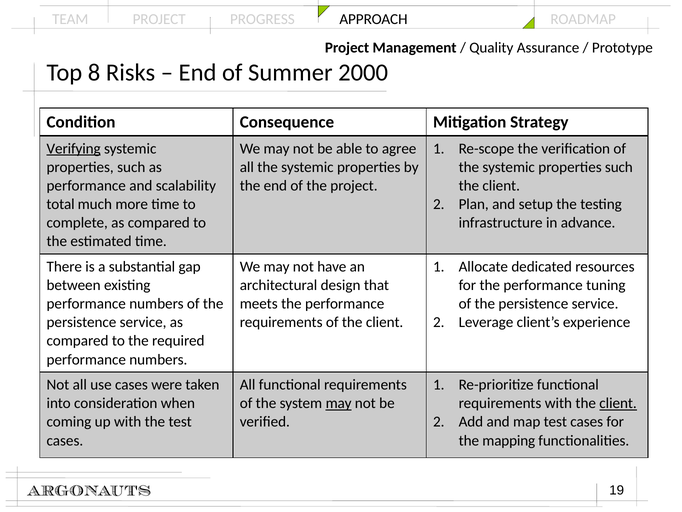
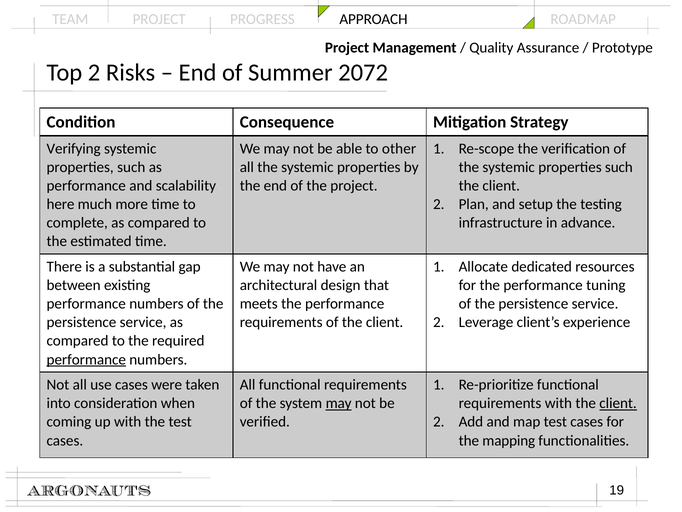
Top 8: 8 -> 2
2000: 2000 -> 2072
Verifying underline: present -> none
agree: agree -> other
total: total -> here
performance at (86, 359) underline: none -> present
